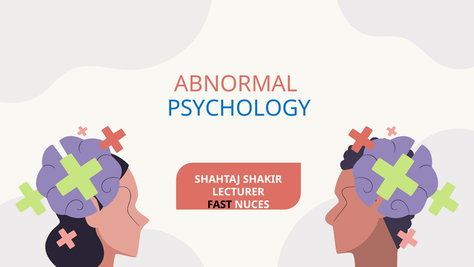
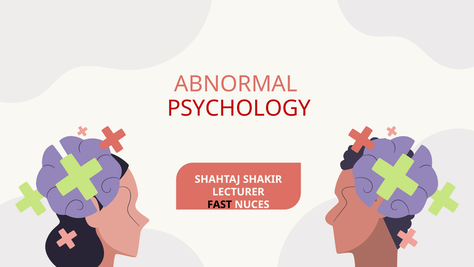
PSYCHOLOGY colour: blue -> red
